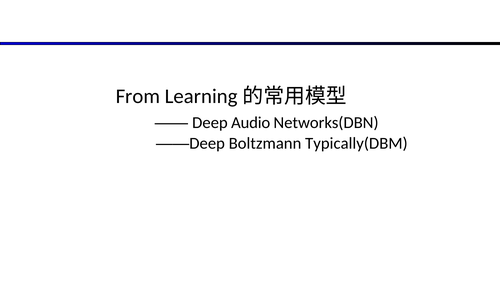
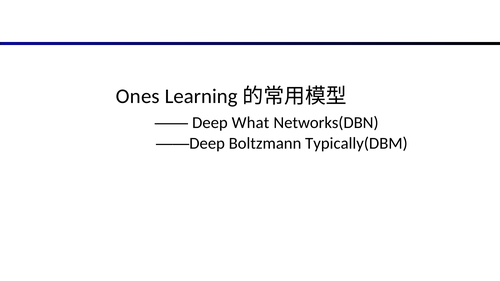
From: From -> Ones
Audio: Audio -> What
